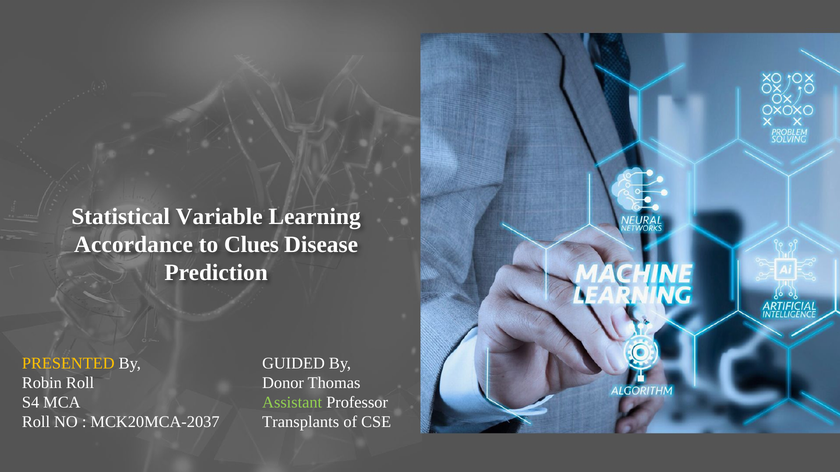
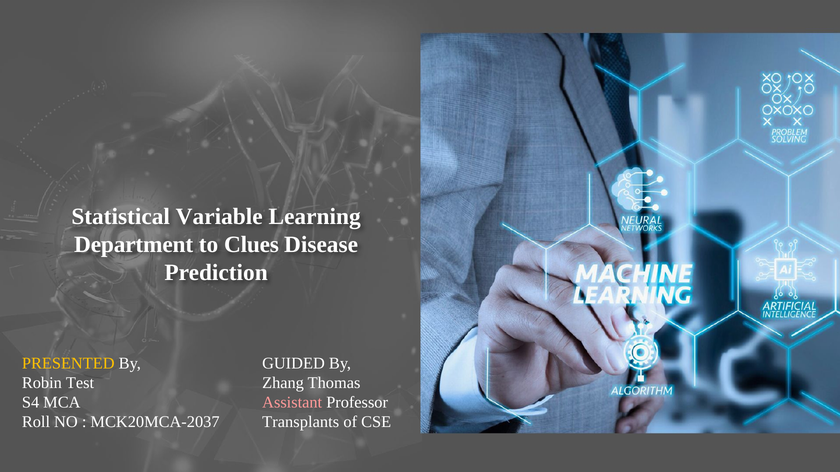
Accordance: Accordance -> Department
Robin Roll: Roll -> Test
Donor: Donor -> Zhang
Assistant colour: light green -> pink
